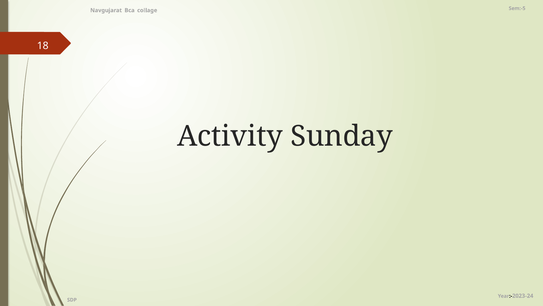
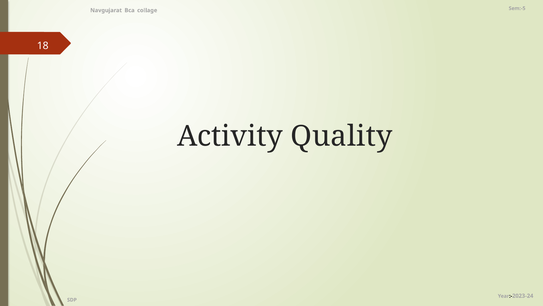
Sunday: Sunday -> Quality
